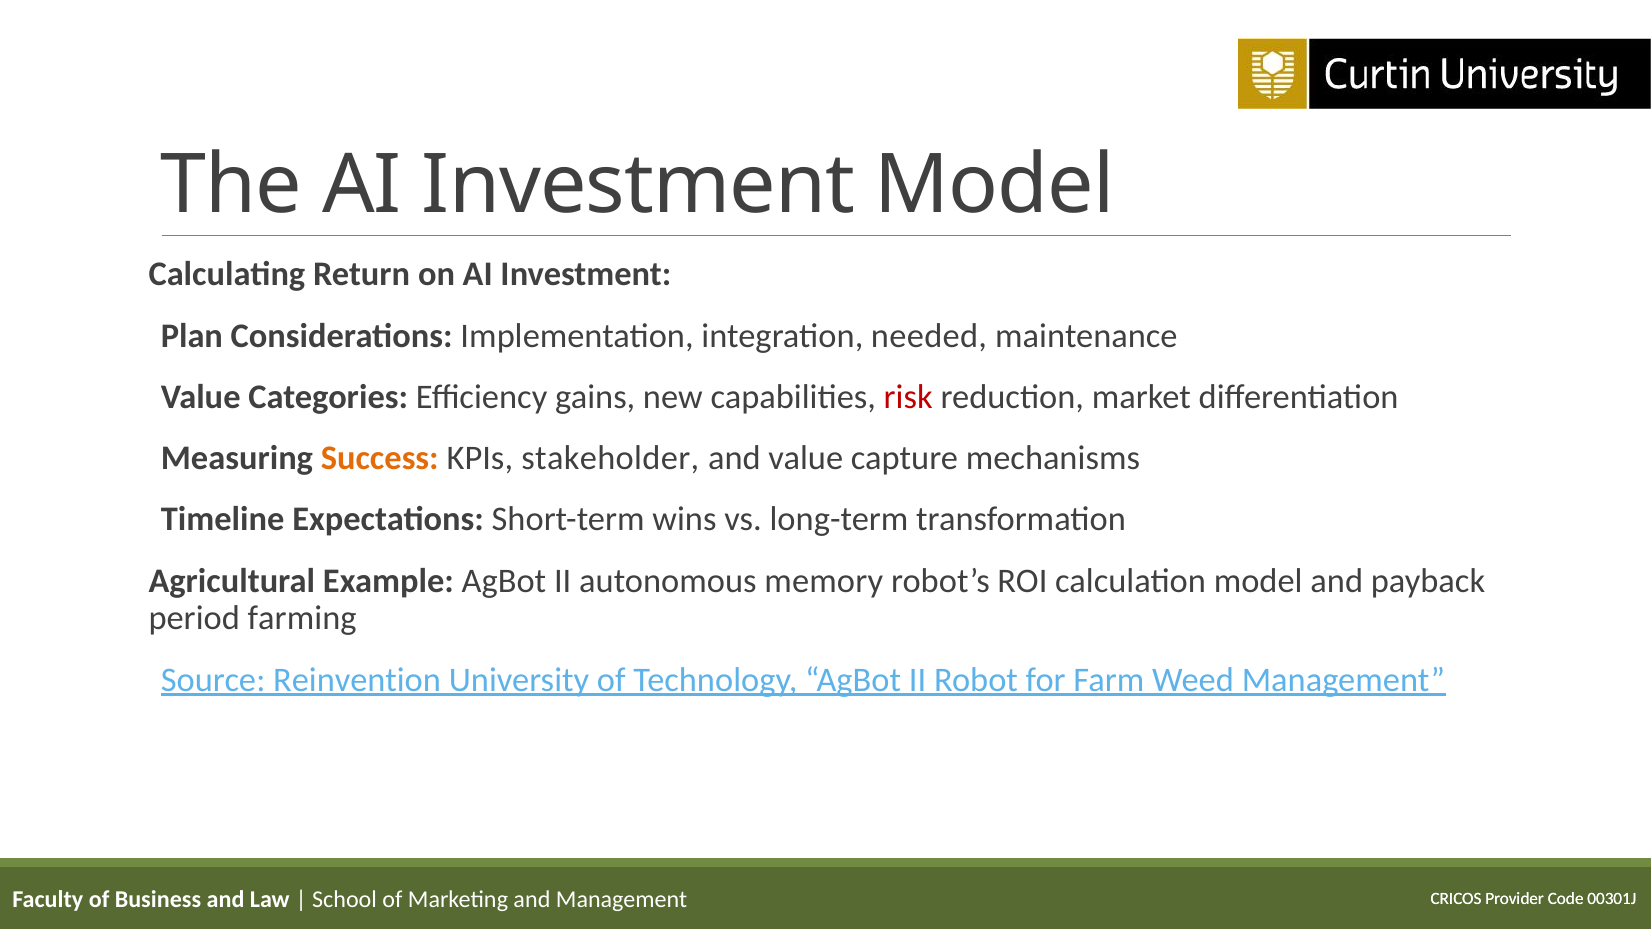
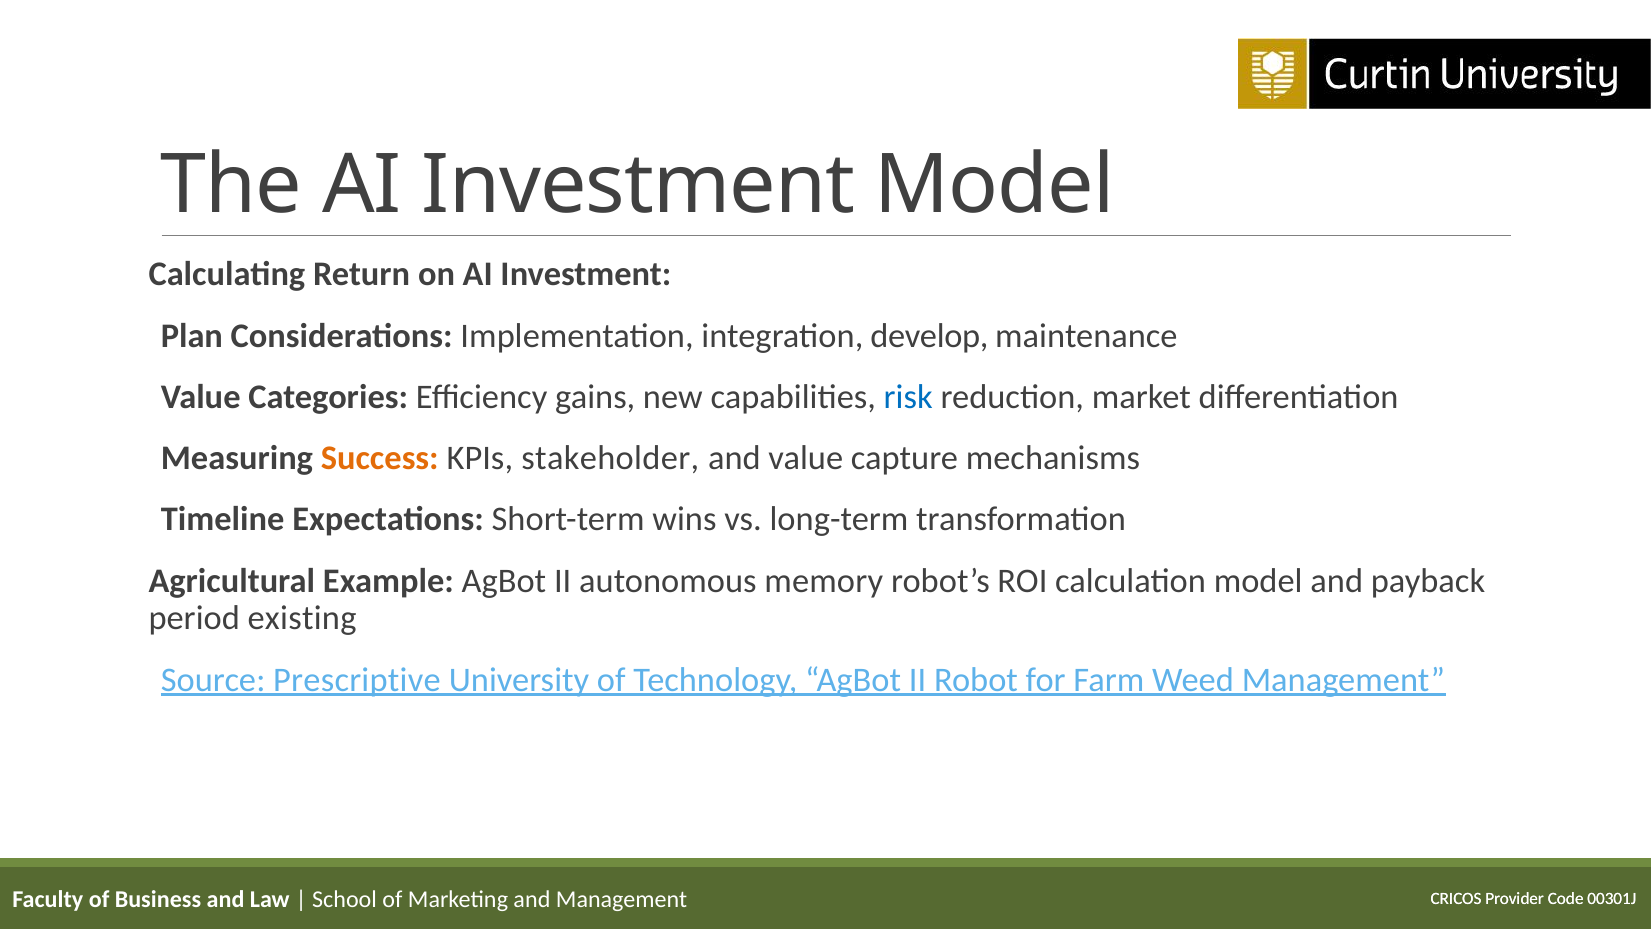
needed: needed -> develop
risk colour: red -> blue
farming: farming -> existing
Reinvention: Reinvention -> Prescriptive
